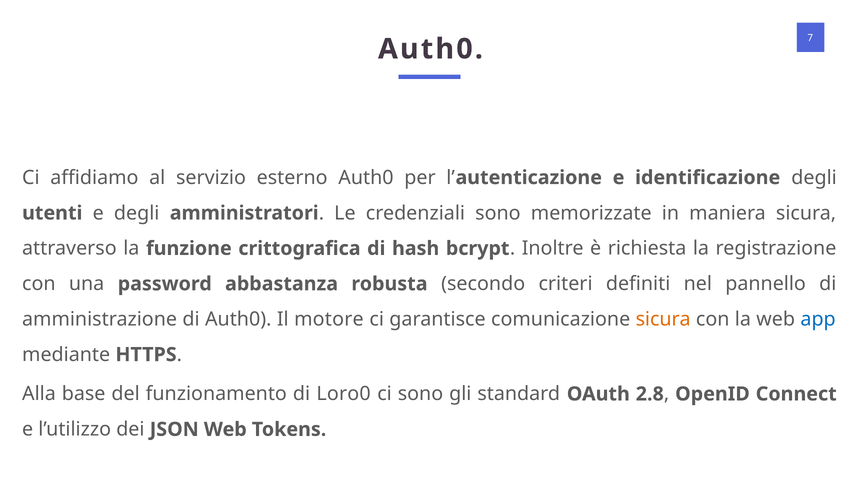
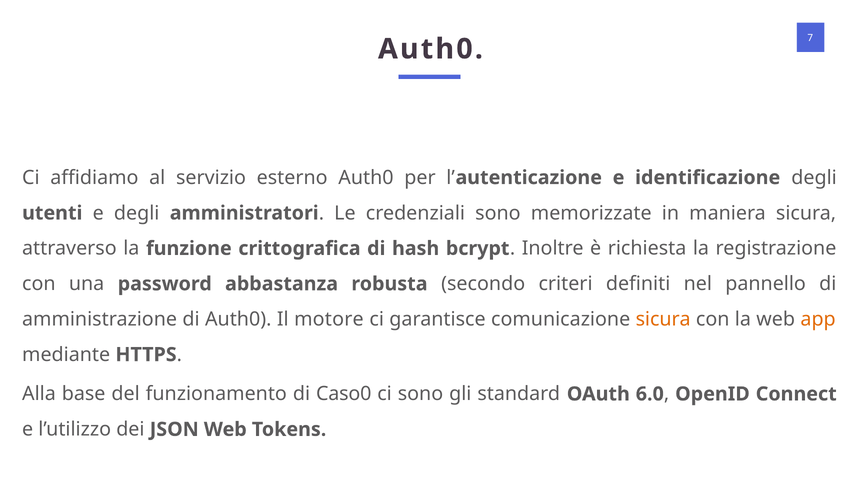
app colour: blue -> orange
Loro0: Loro0 -> Caso0
2.8: 2.8 -> 6.0
